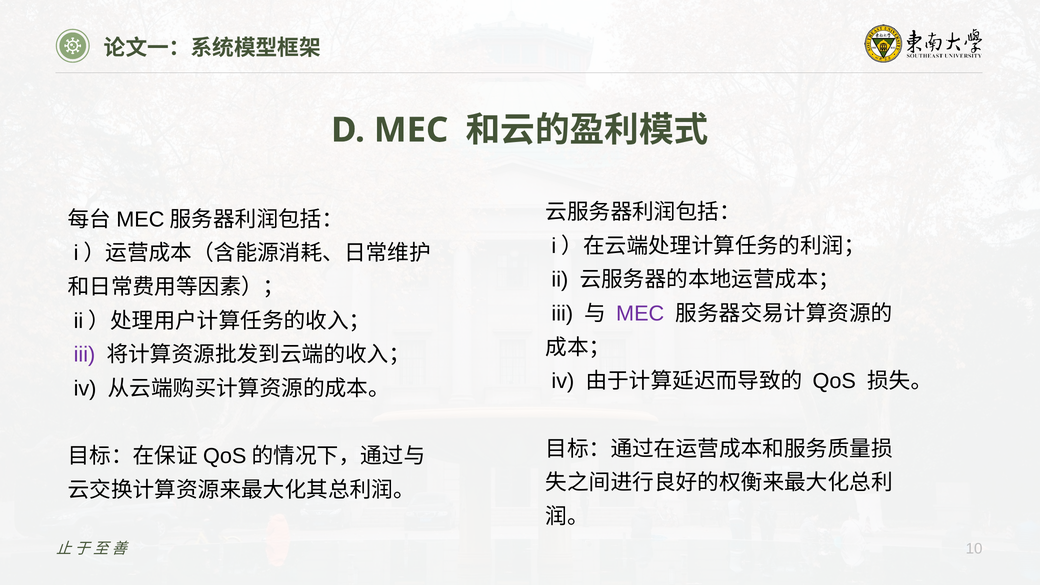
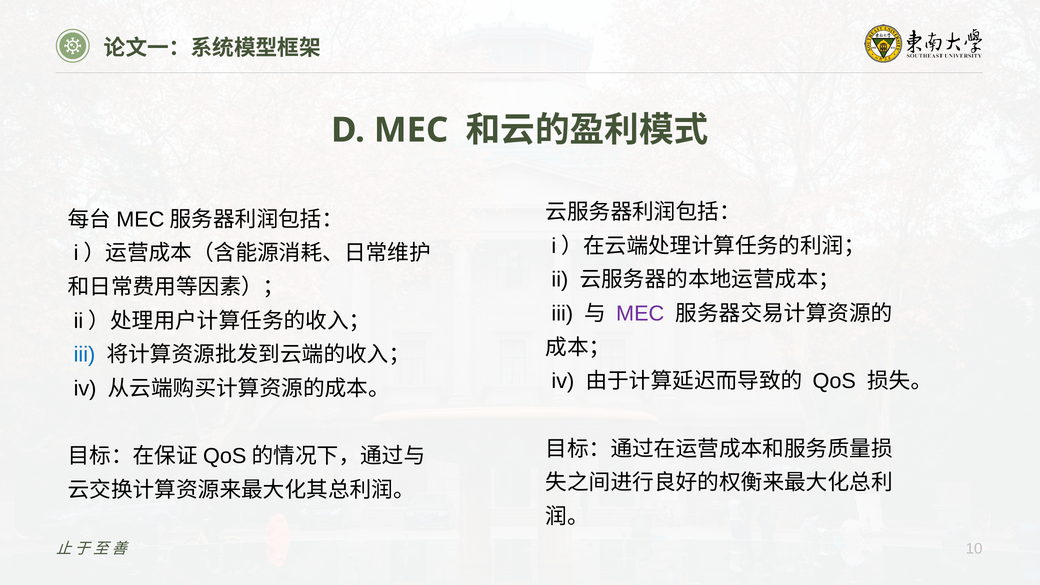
iii at (84, 355) colour: purple -> blue
